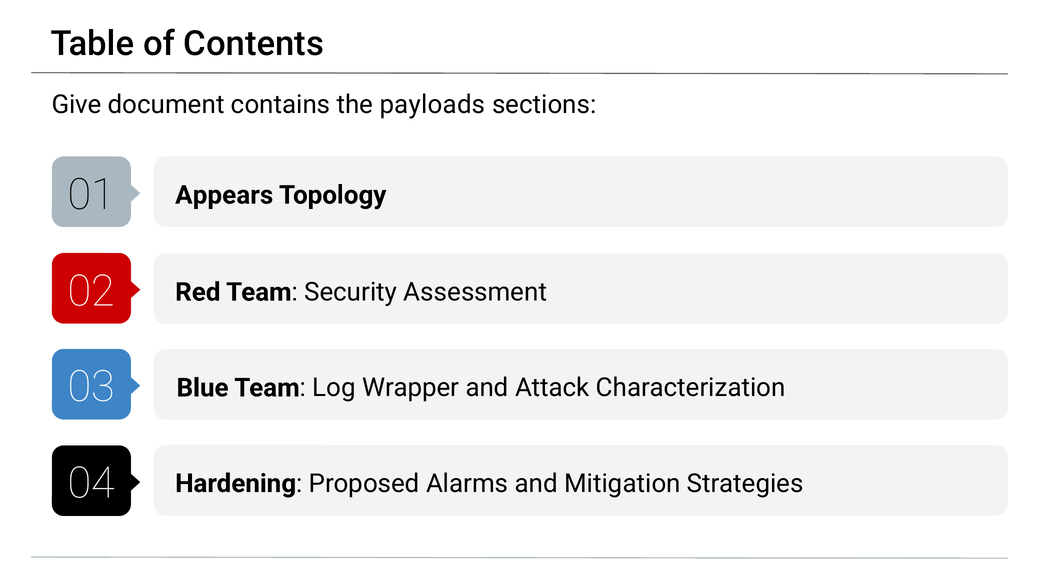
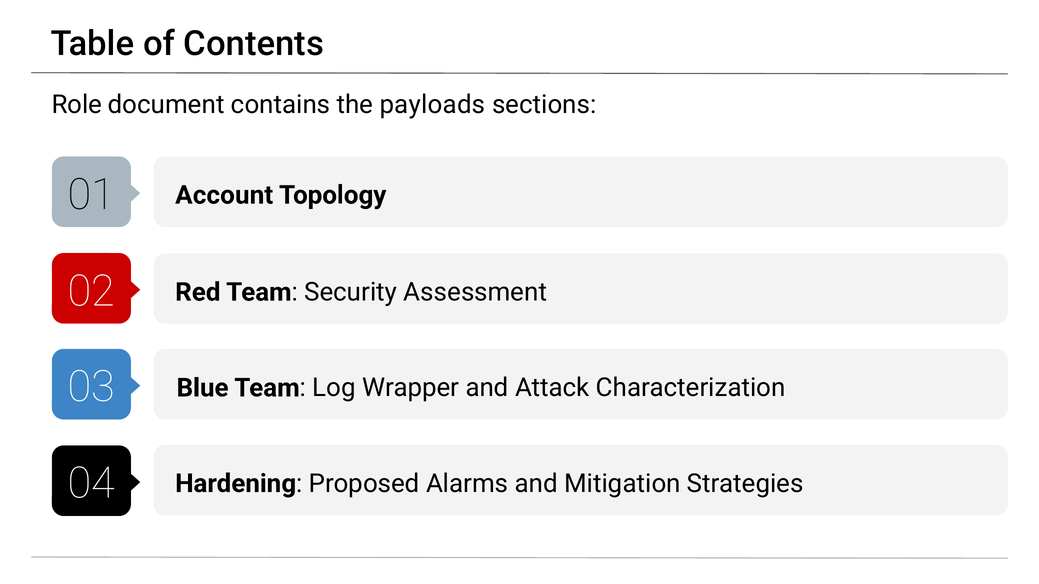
Give: Give -> Role
Appears: Appears -> Account
